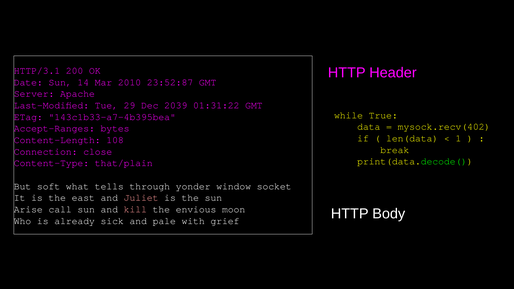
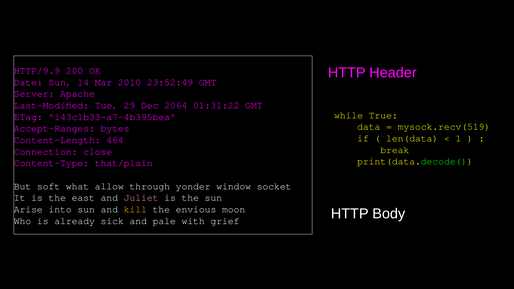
HTTP/3.1: HTTP/3.1 -> HTTP/9.9
23:52:87: 23:52:87 -> 23:52:49
2039: 2039 -> 2064
mysock.recv(402: mysock.recv(402 -> mysock.recv(519
108: 108 -> 464
tells: tells -> allow
call: call -> into
kill colour: pink -> yellow
